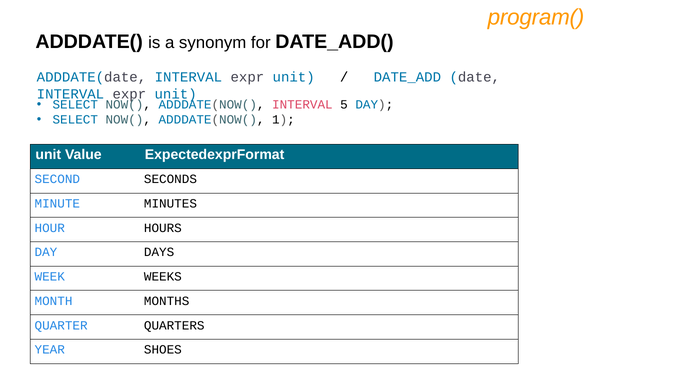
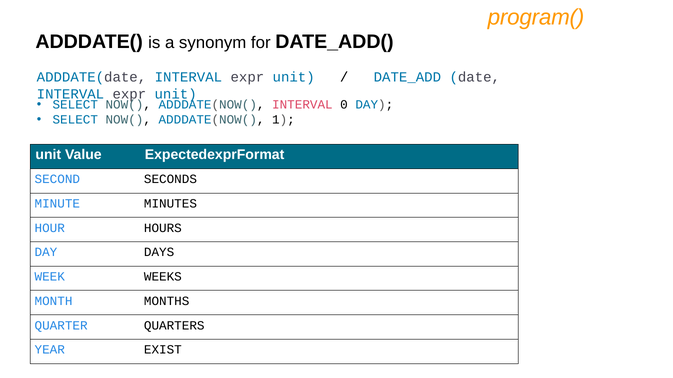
5: 5 -> 0
SHOES: SHOES -> EXIST
